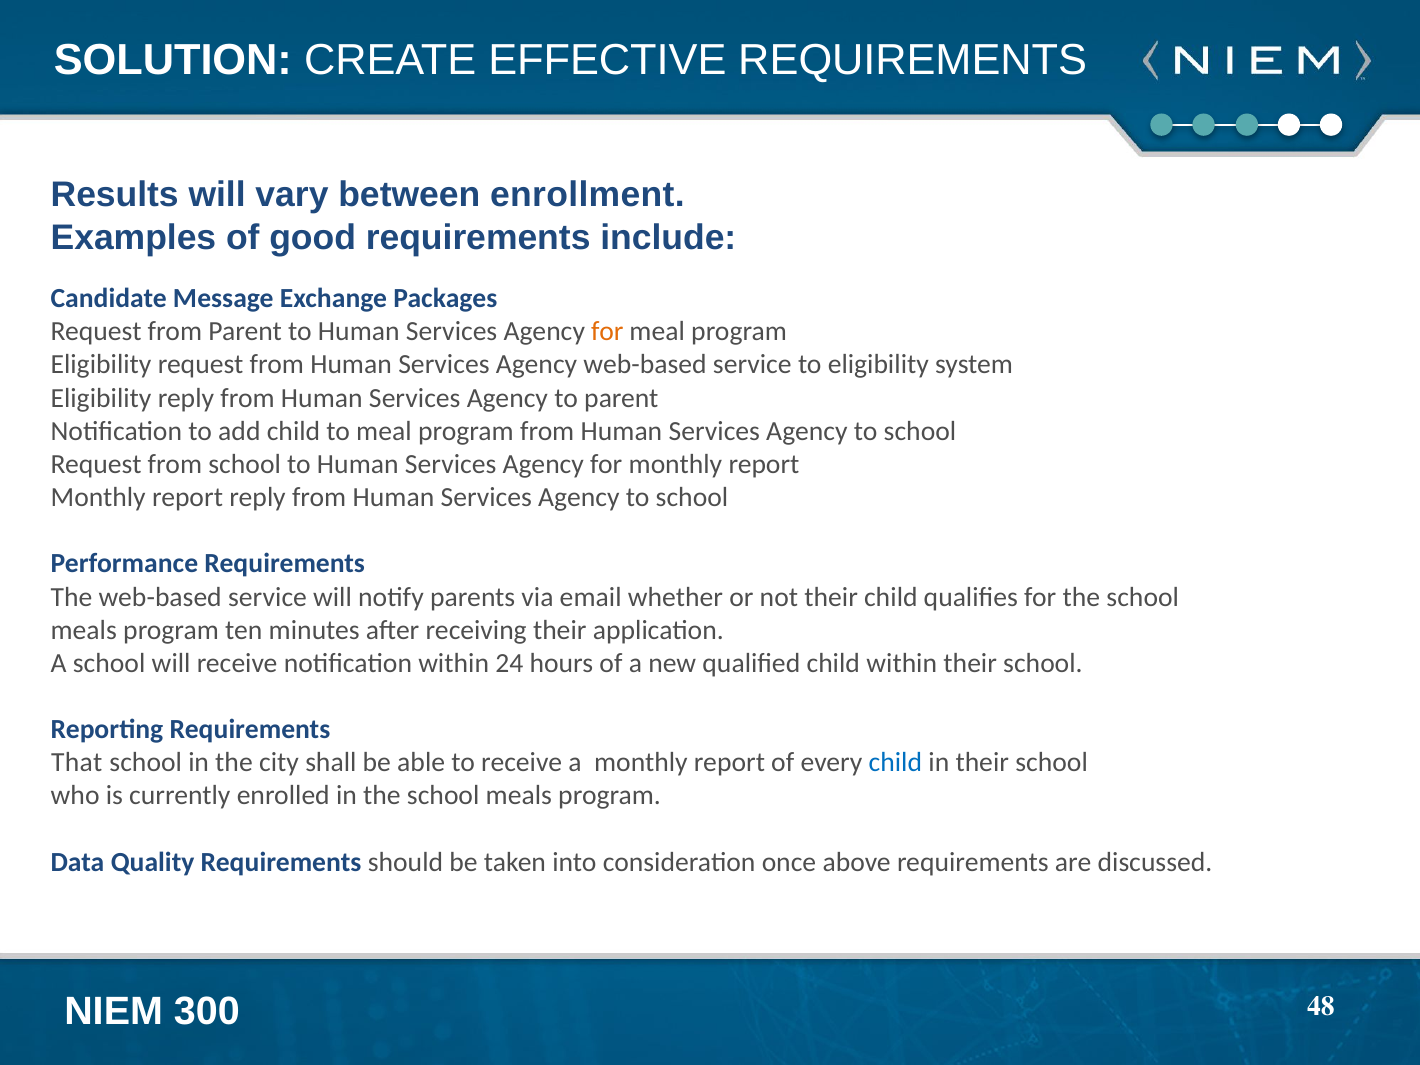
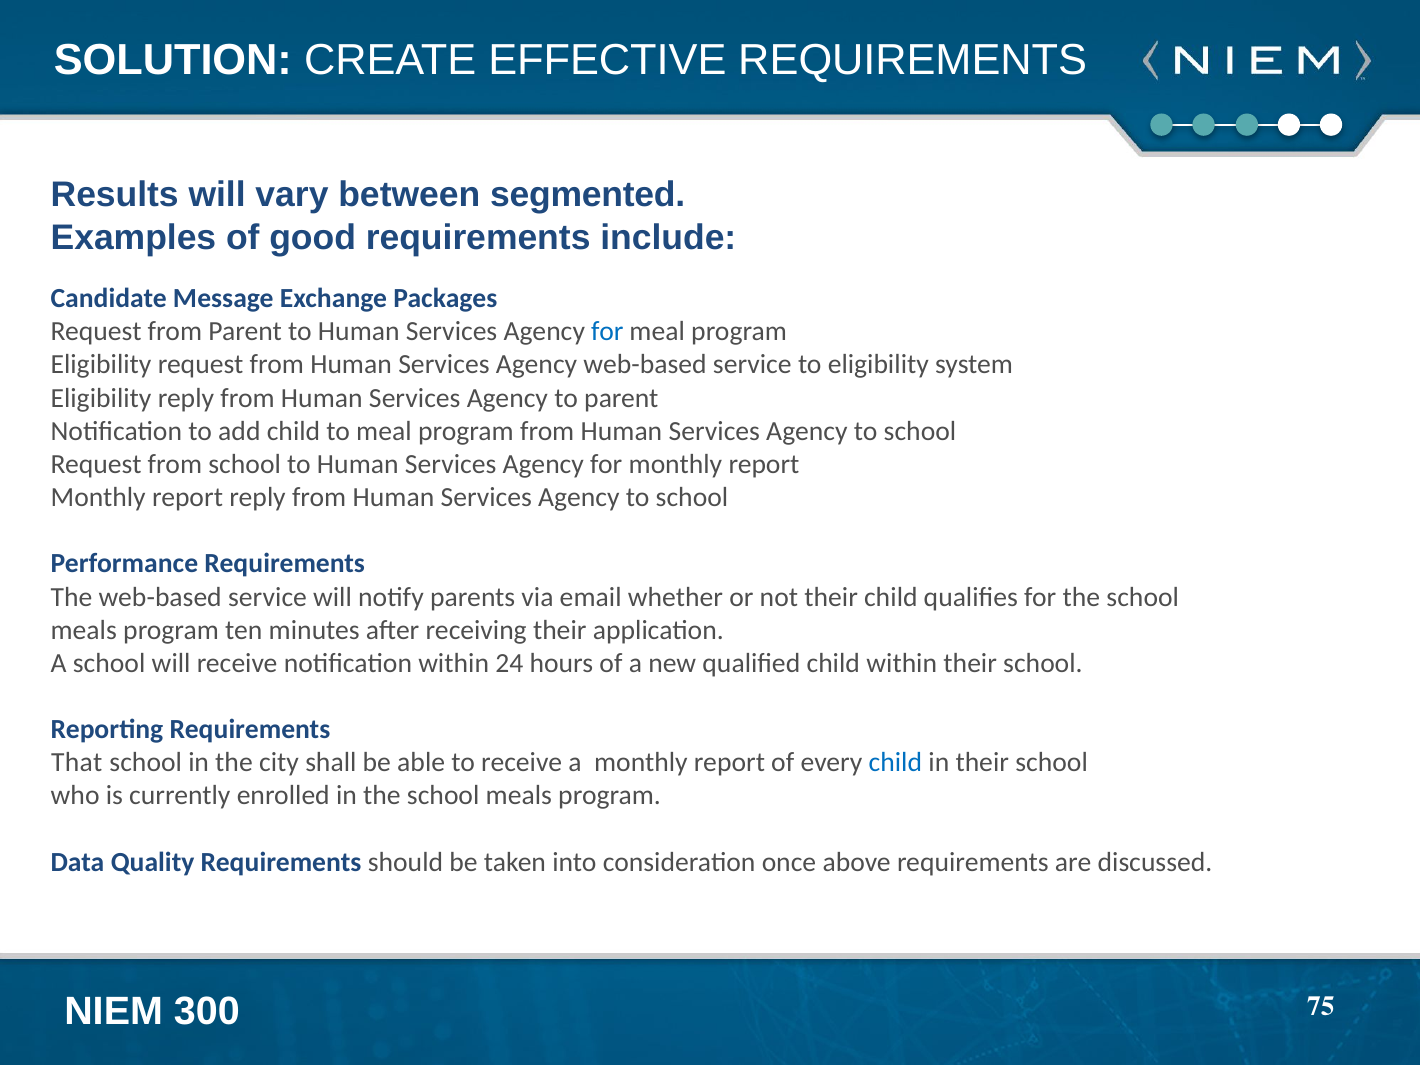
enrollment: enrollment -> segmented
for at (607, 332) colour: orange -> blue
48: 48 -> 75
